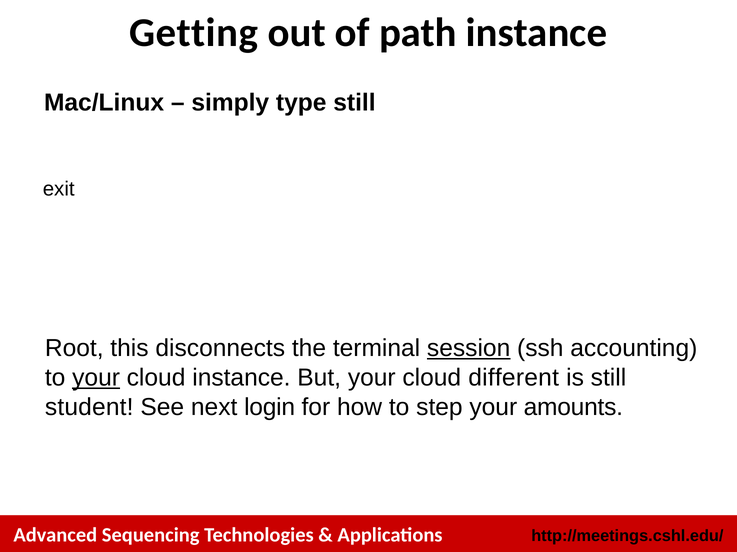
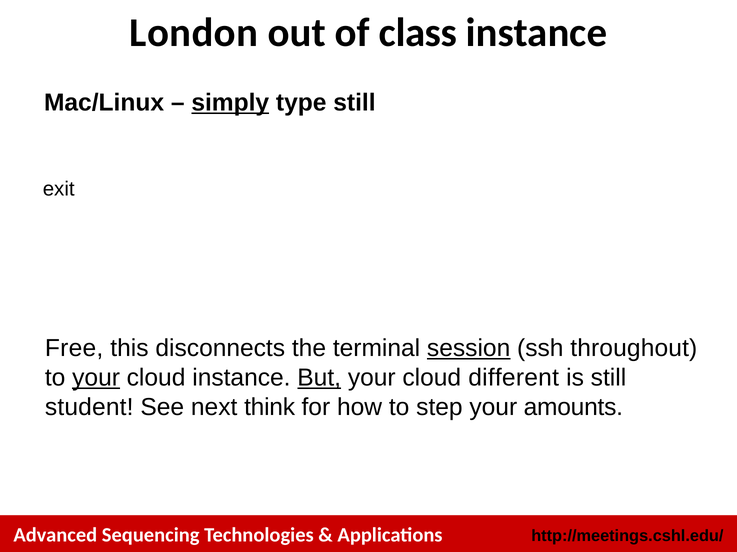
Getting: Getting -> London
path: path -> class
simply underline: none -> present
Root: Root -> Free
accounting: accounting -> throughout
But underline: none -> present
login: login -> think
